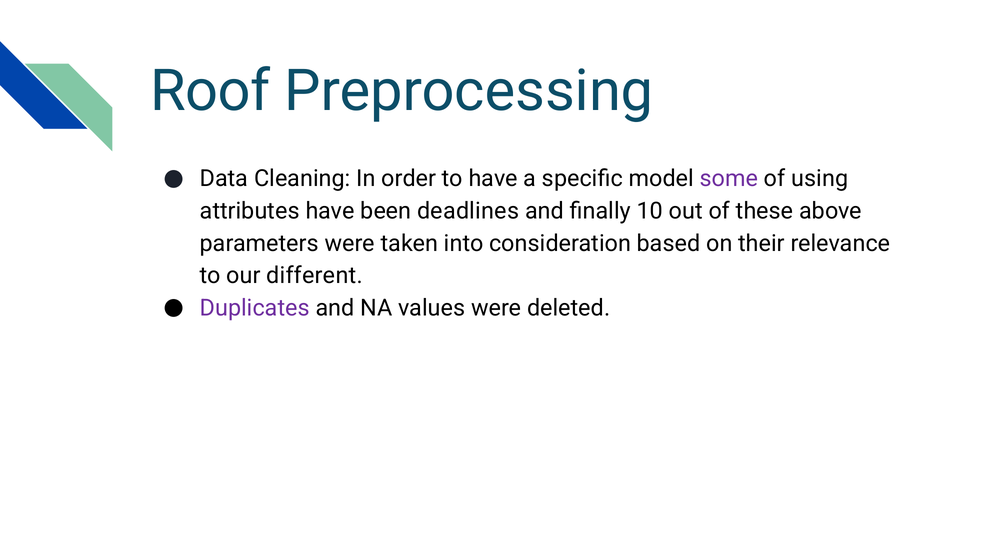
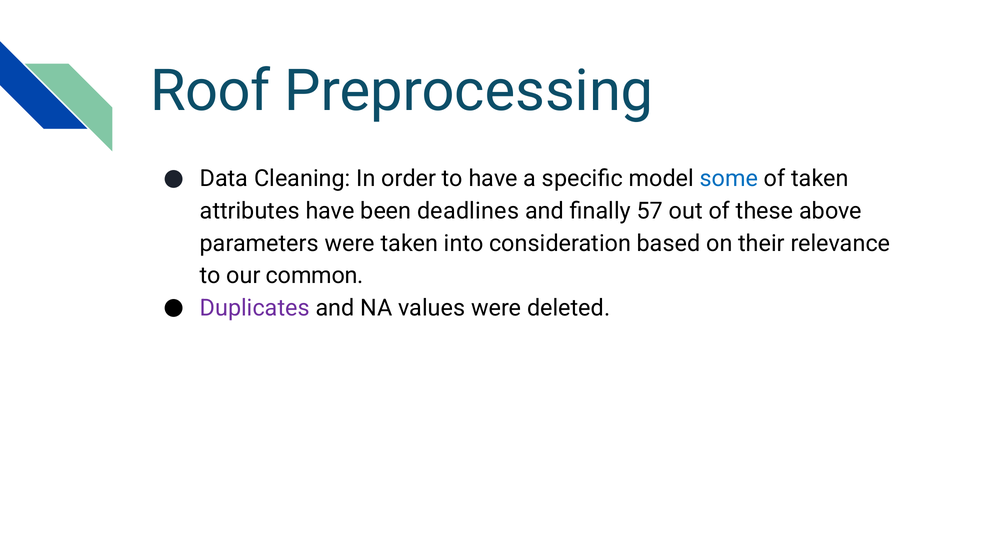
some colour: purple -> blue
of using: using -> taken
10: 10 -> 57
different: different -> common
